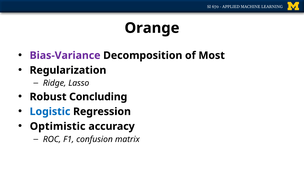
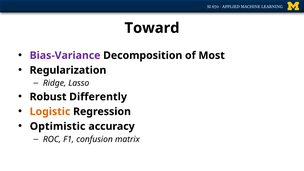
Orange: Orange -> Toward
Concluding: Concluding -> Differently
Logistic colour: blue -> orange
